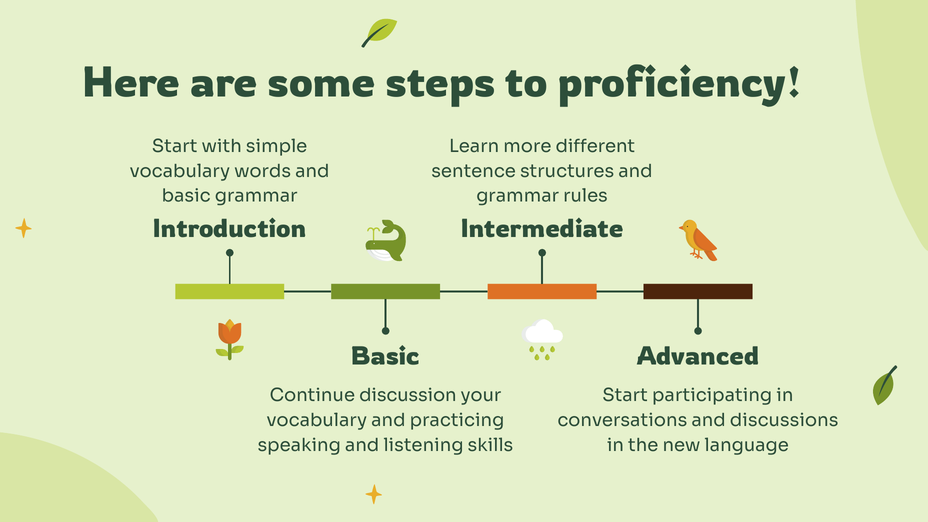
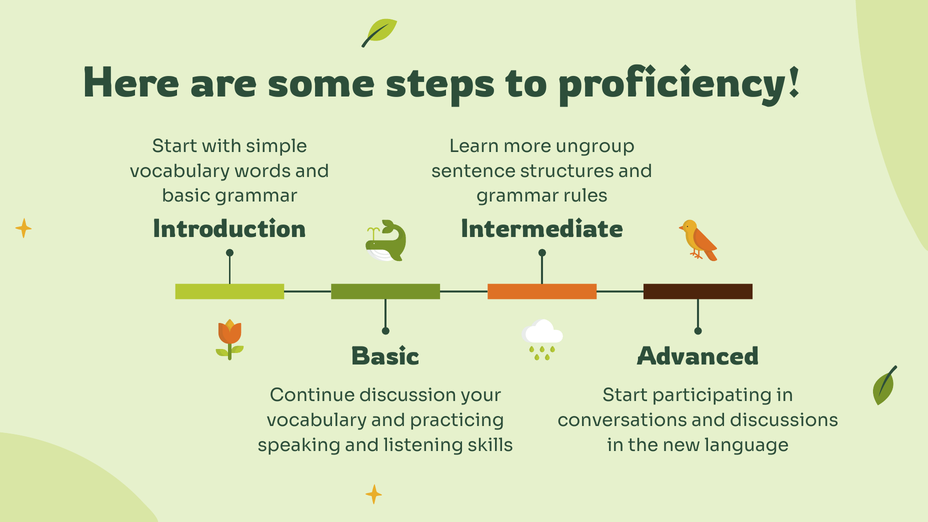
different: different -> ungroup
